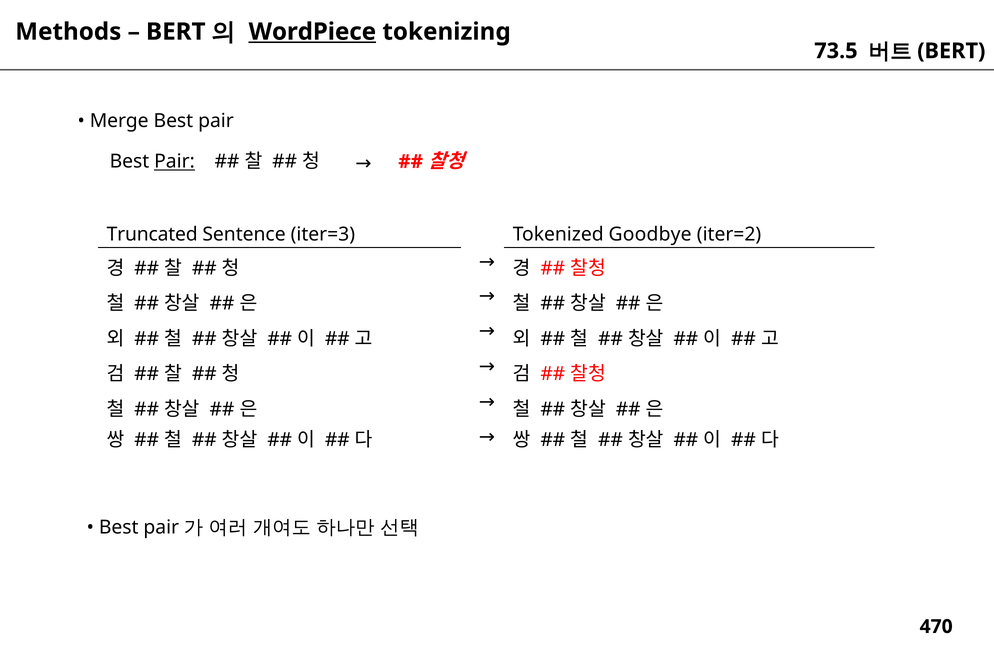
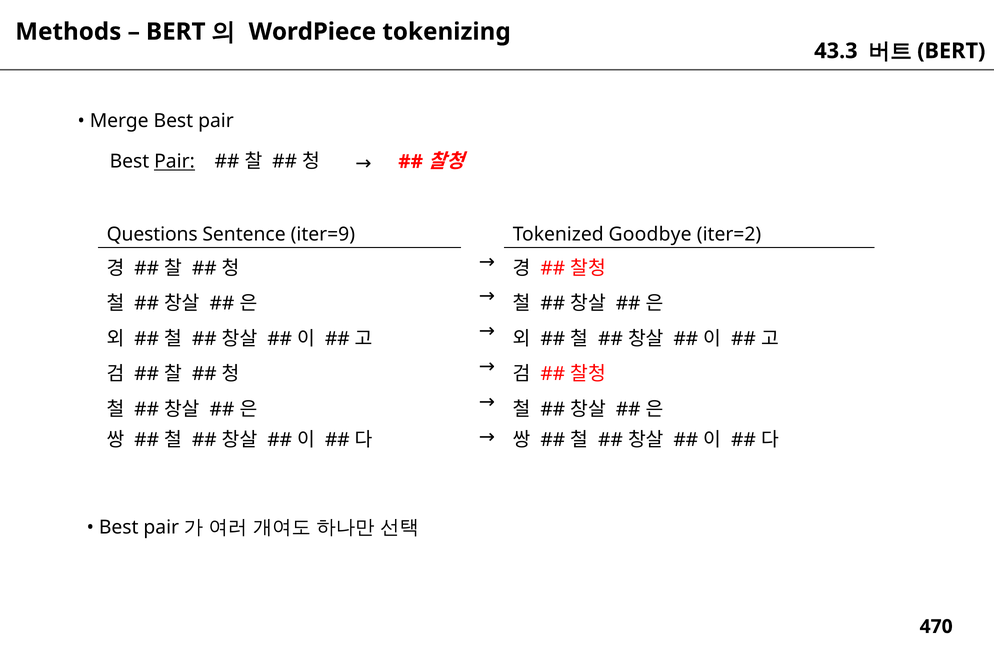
WordPiece underline: present -> none
73.5: 73.5 -> 43.3
Truncated: Truncated -> Questions
iter=3: iter=3 -> iter=9
